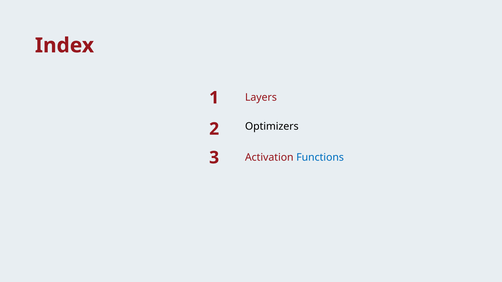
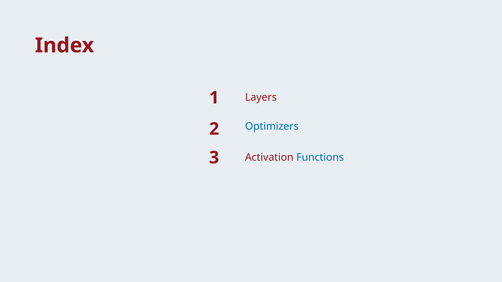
Optimizers colour: black -> blue
